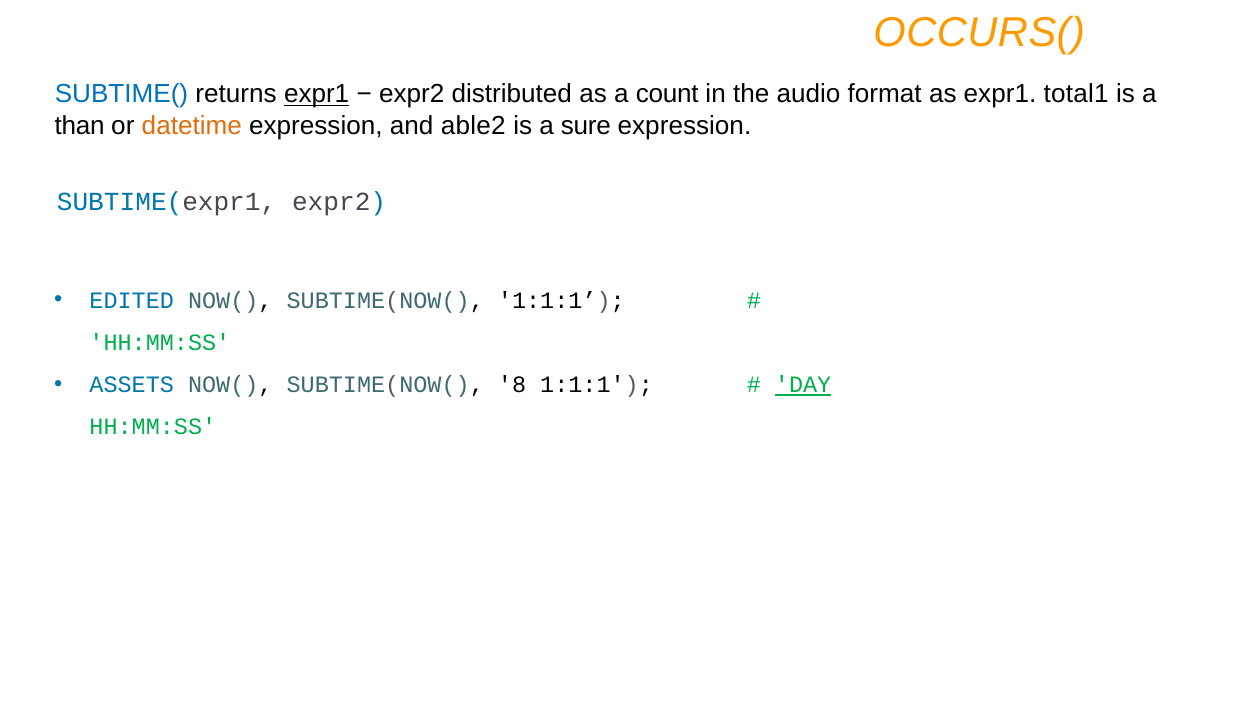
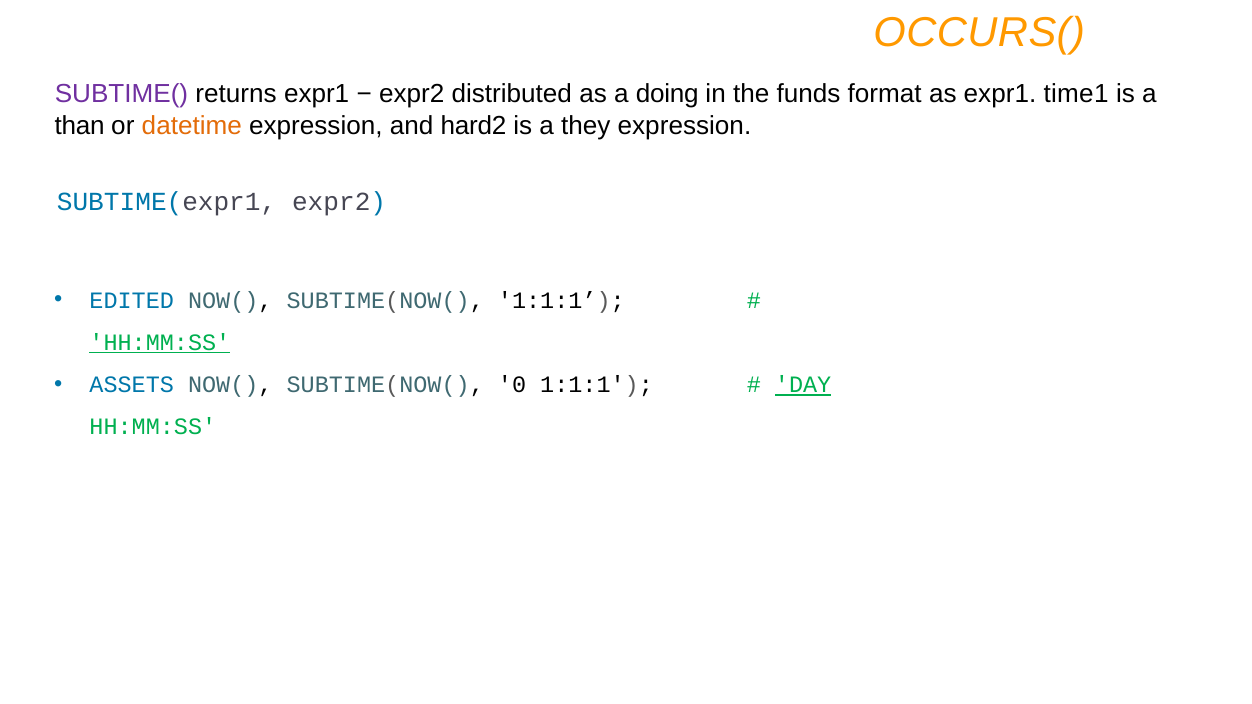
SUBTIME( colour: blue -> purple
expr1 at (317, 94) underline: present -> none
count: count -> doing
audio: audio -> funds
total1: total1 -> time1
able2: able2 -> hard2
sure: sure -> they
HH:MM:SS at (160, 343) underline: none -> present
8: 8 -> 0
